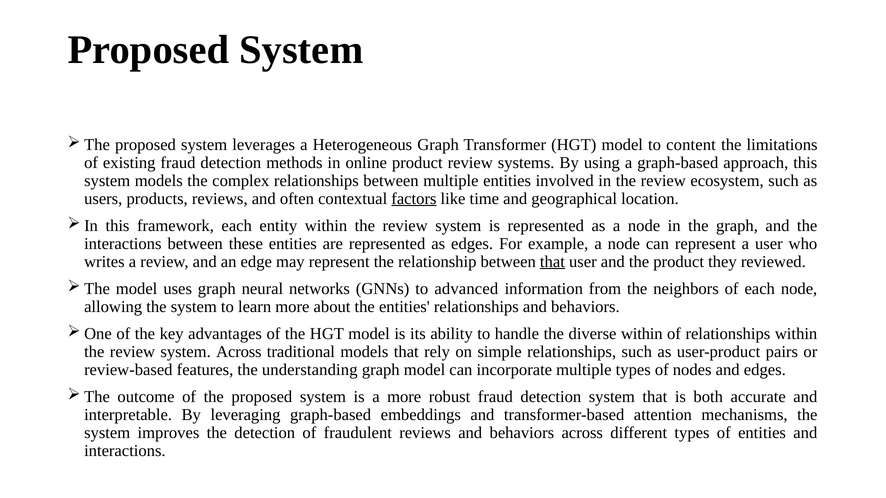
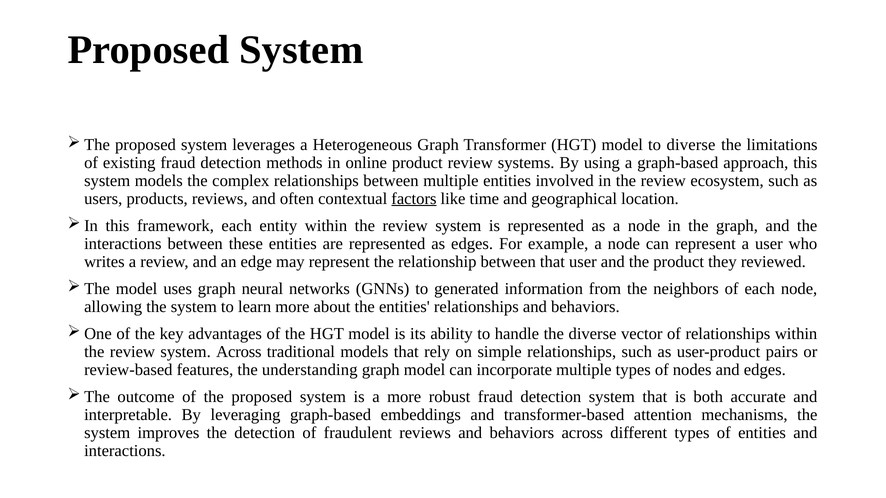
to content: content -> diverse
that at (552, 262) underline: present -> none
advanced: advanced -> generated
diverse within: within -> vector
